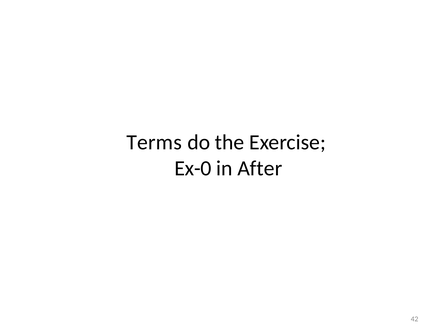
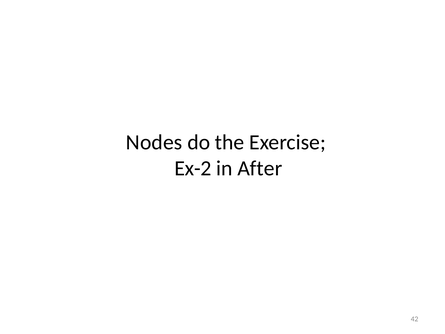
Terms: Terms -> Nodes
Ex-0: Ex-0 -> Ex-2
